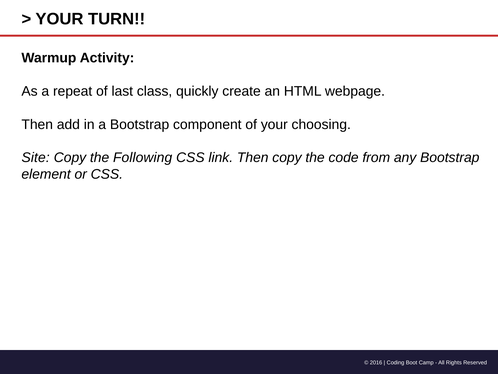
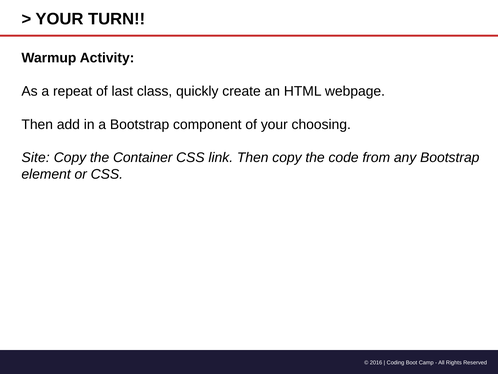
Following: Following -> Container
